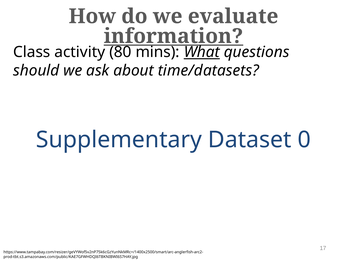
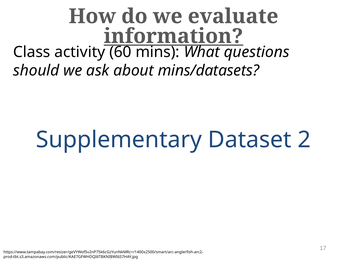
80: 80 -> 60
What underline: present -> none
time/datasets: time/datasets -> mins/datasets
0: 0 -> 2
